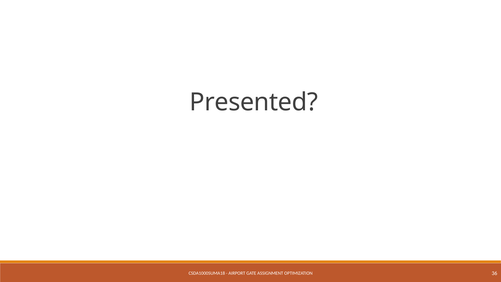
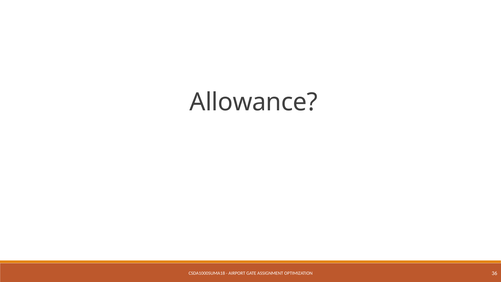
Presented: Presented -> Allowance
